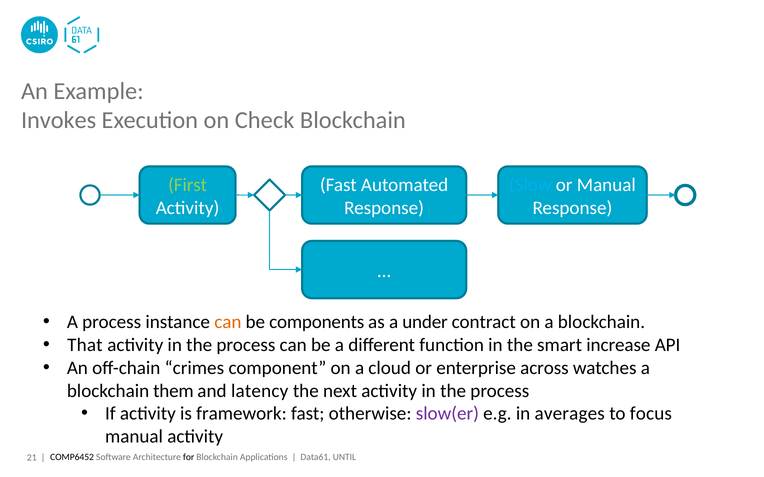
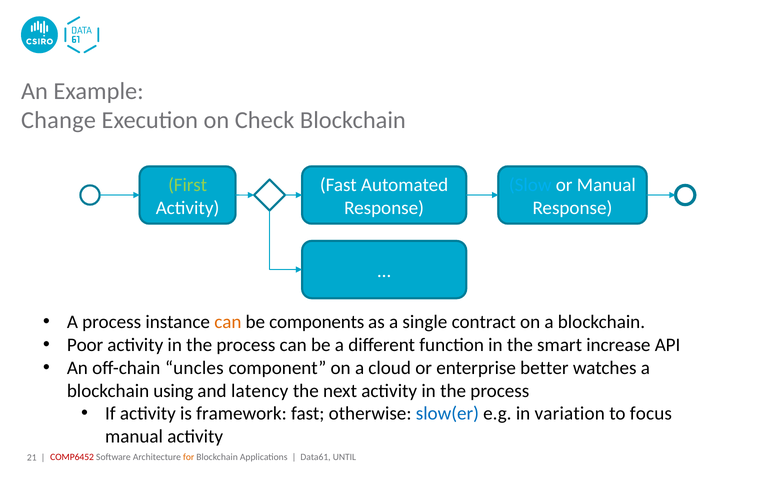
Invokes: Invokes -> Change
under: under -> single
That: That -> Poor
crimes: crimes -> uncles
across: across -> better
them: them -> using
slow(er colour: purple -> blue
averages: averages -> variation
COMP6452 colour: black -> red
for colour: black -> orange
